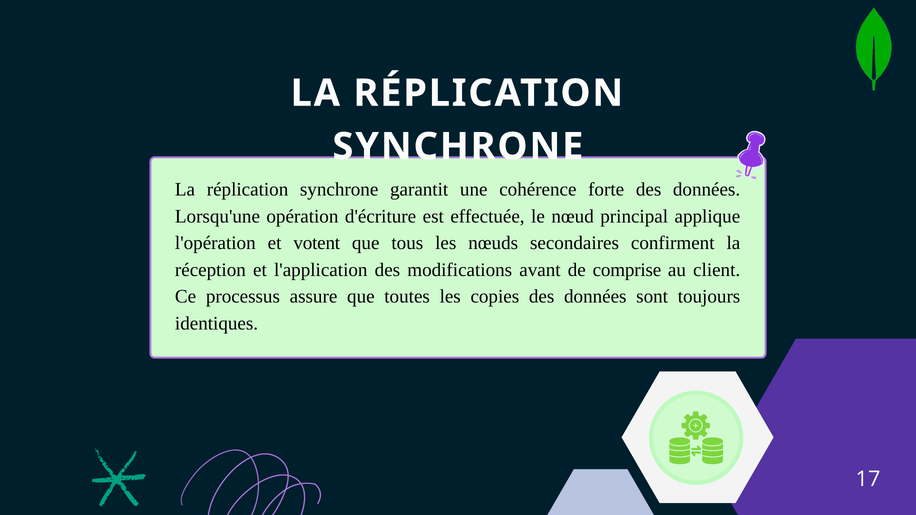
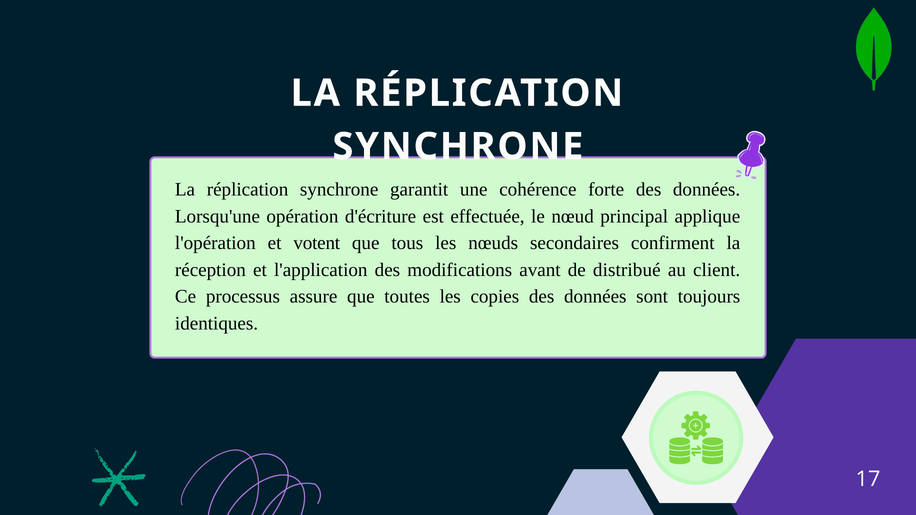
comprise: comprise -> distribué
